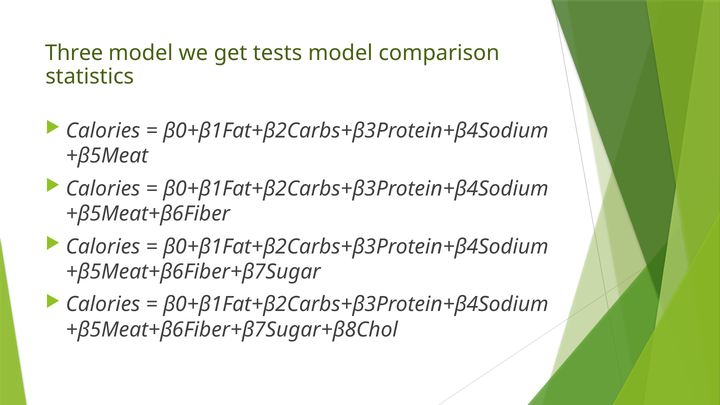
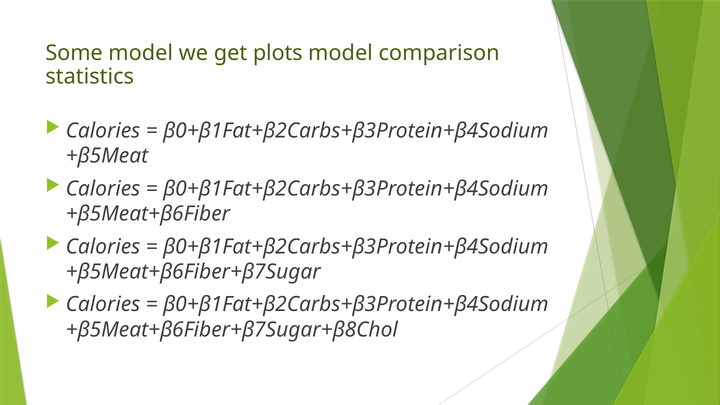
Three: Three -> Some
tests: tests -> plots
